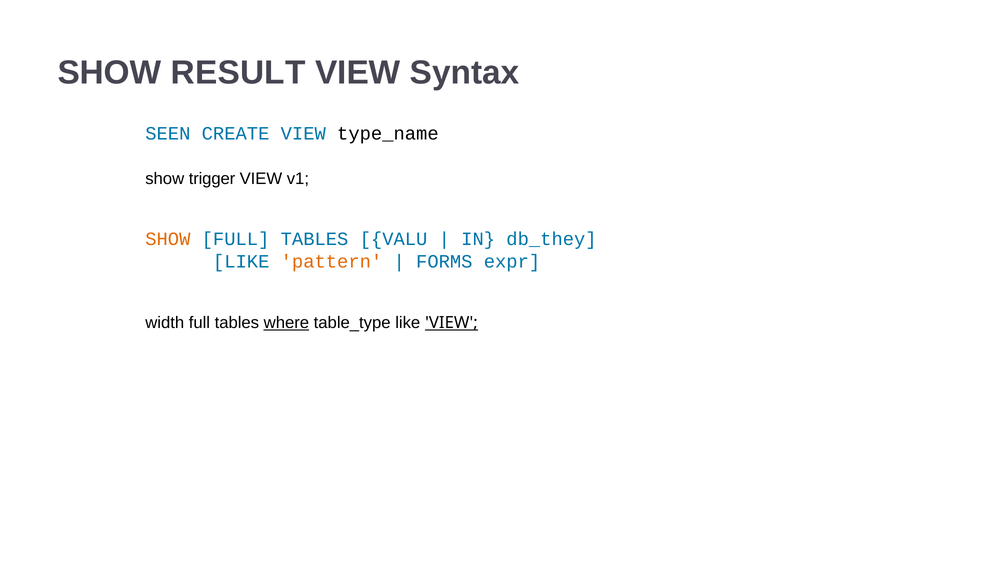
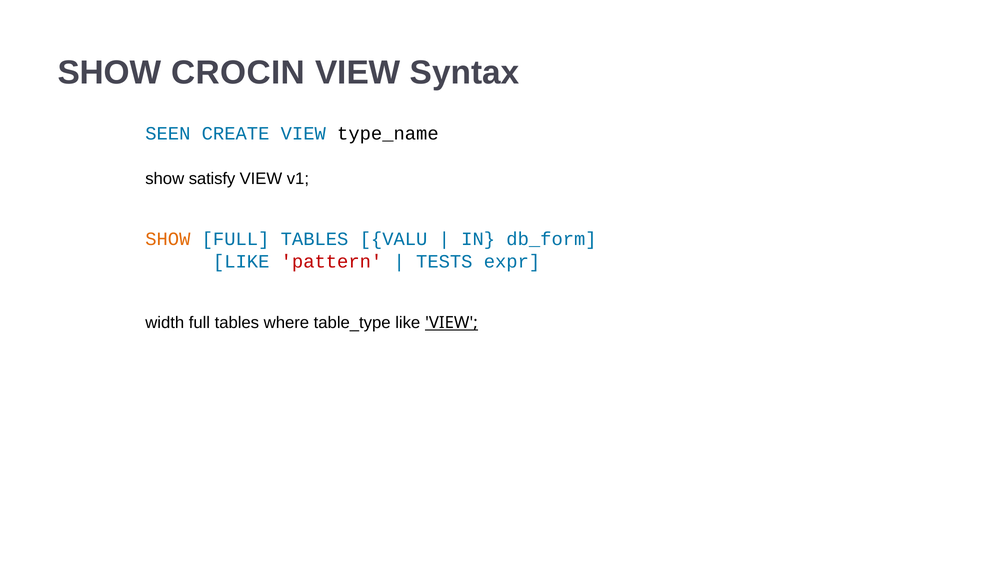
RESULT: RESULT -> CROCIN
trigger: trigger -> satisfy
db_they: db_they -> db_form
pattern colour: orange -> red
FORMS: FORMS -> TESTS
where underline: present -> none
